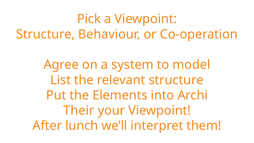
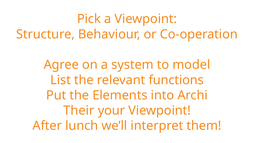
relevant structure: structure -> functions
